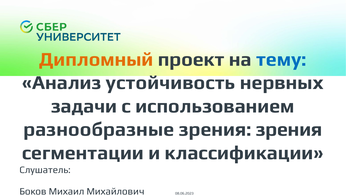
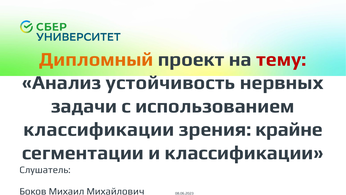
тему colour: blue -> red
разнообразные at (99, 129): разнообразные -> классификации
зрения зрения: зрения -> крайне
